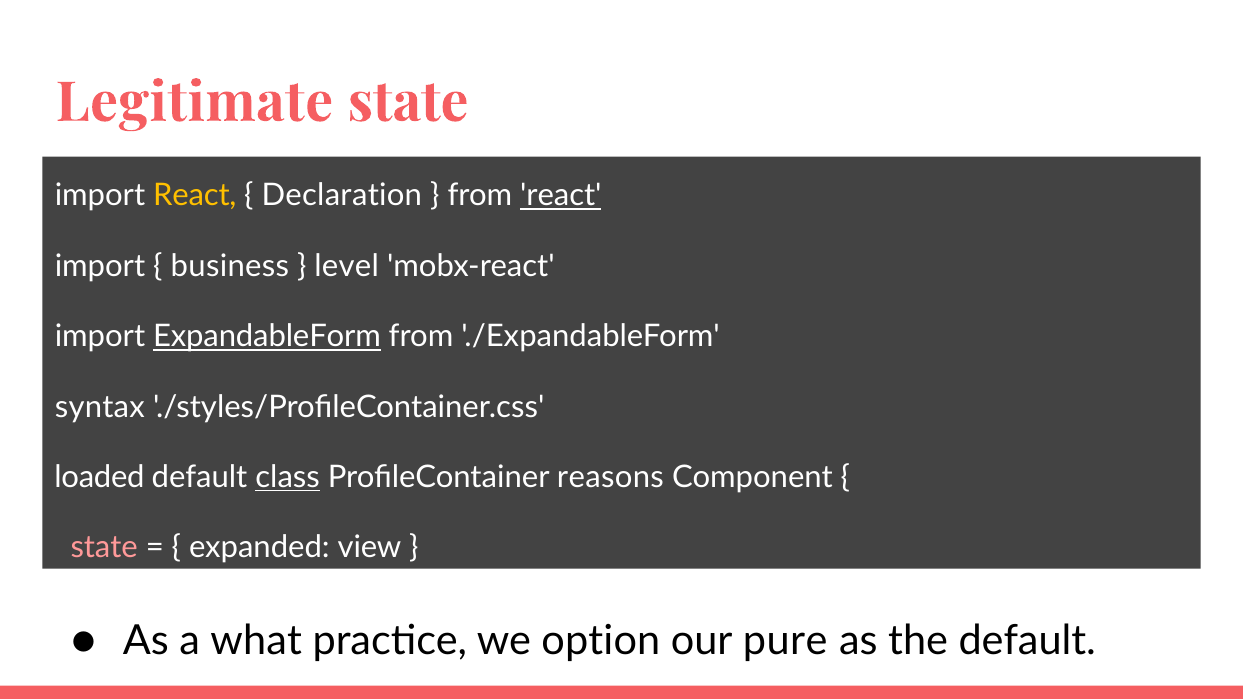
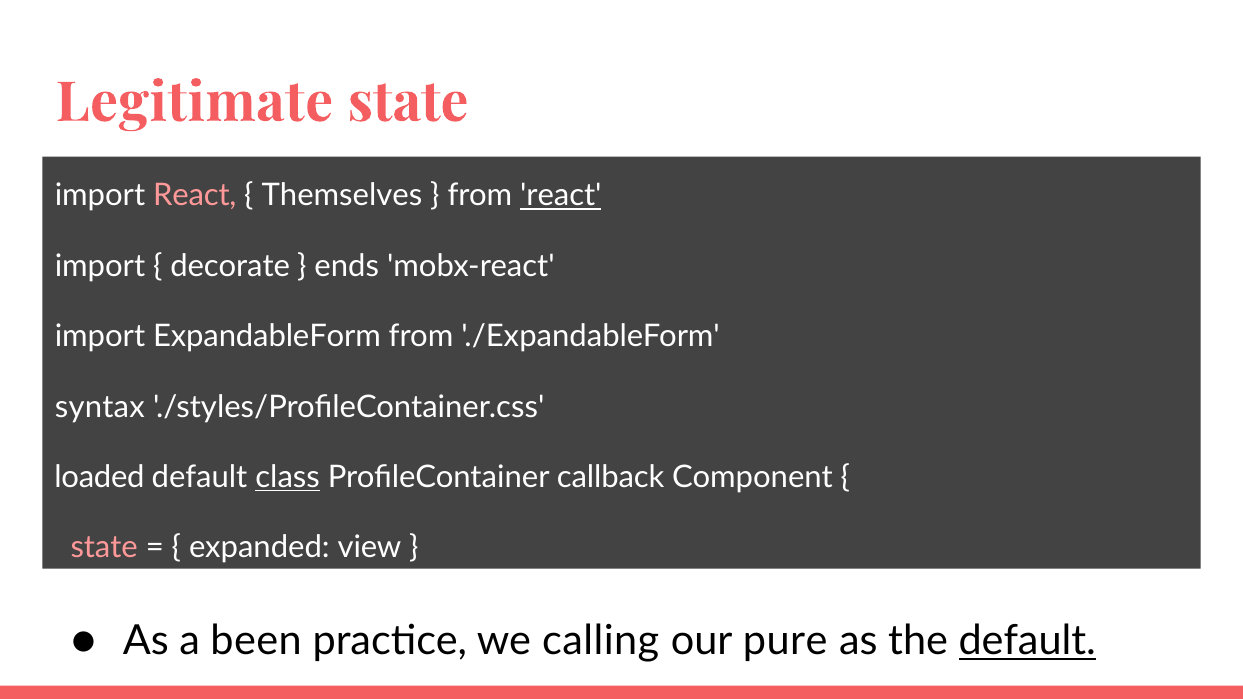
React at (195, 195) colour: yellow -> pink
Declaration: Declaration -> Themselves
business: business -> decorate
level: level -> ends
ExpandableForm underline: present -> none
reasons: reasons -> callback
what: what -> been
option: option -> calling
default at (1027, 641) underline: none -> present
